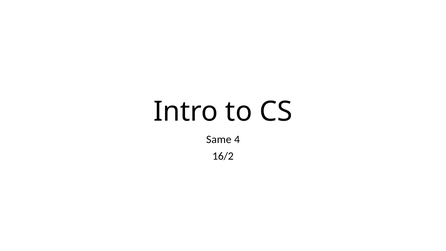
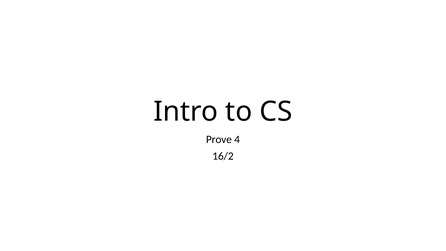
Same: Same -> Prove
